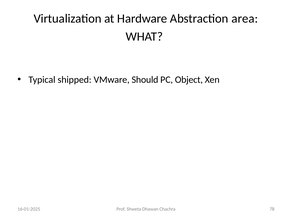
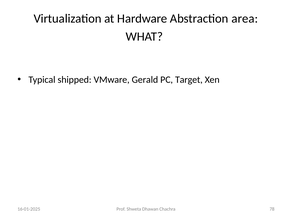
Should: Should -> Gerald
Object: Object -> Target
